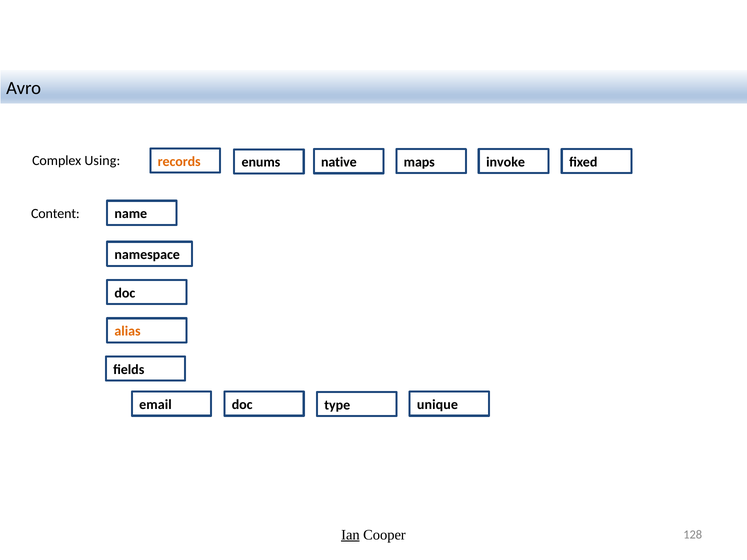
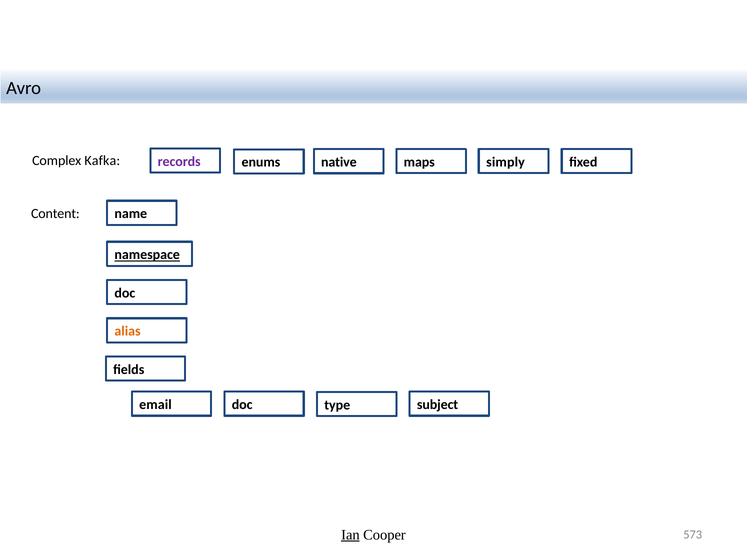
Using: Using -> Kafka
invoke: invoke -> simply
records colour: orange -> purple
namespace underline: none -> present
unique: unique -> subject
128: 128 -> 573
